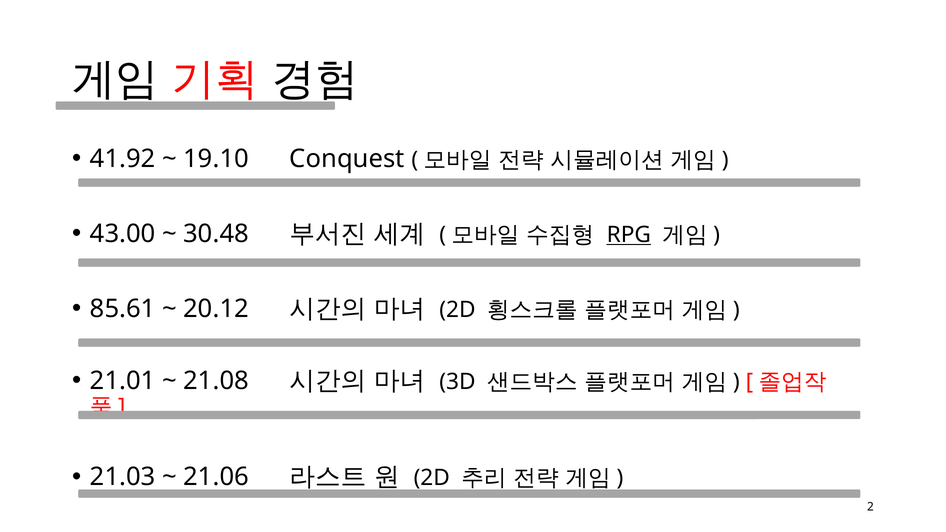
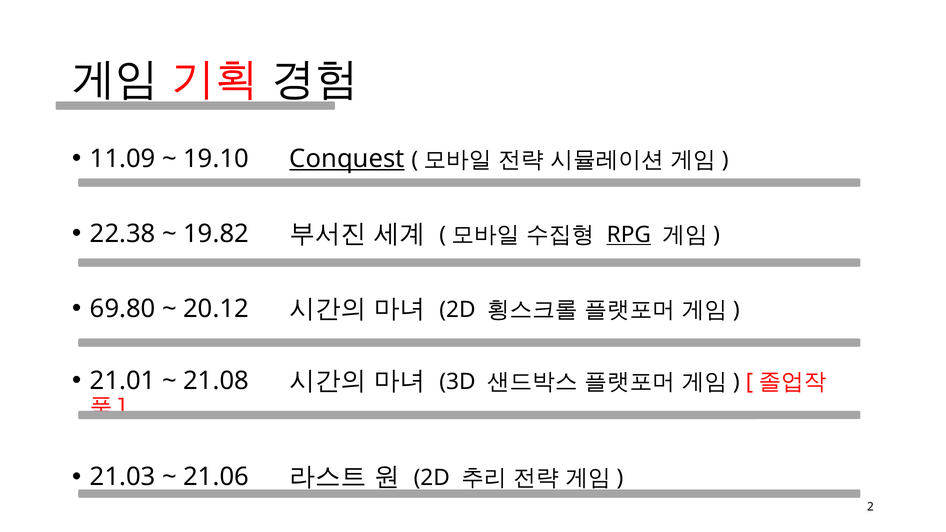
41.92: 41.92 -> 11.09
Conquest underline: none -> present
43.00: 43.00 -> 22.38
30.48: 30.48 -> 19.82
85.61: 85.61 -> 69.80
